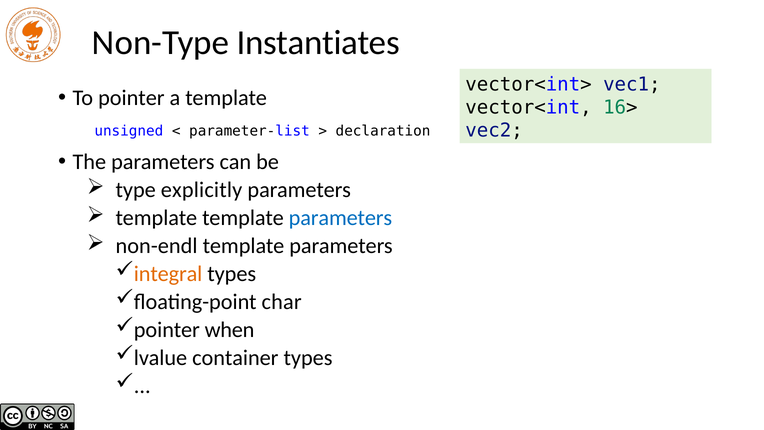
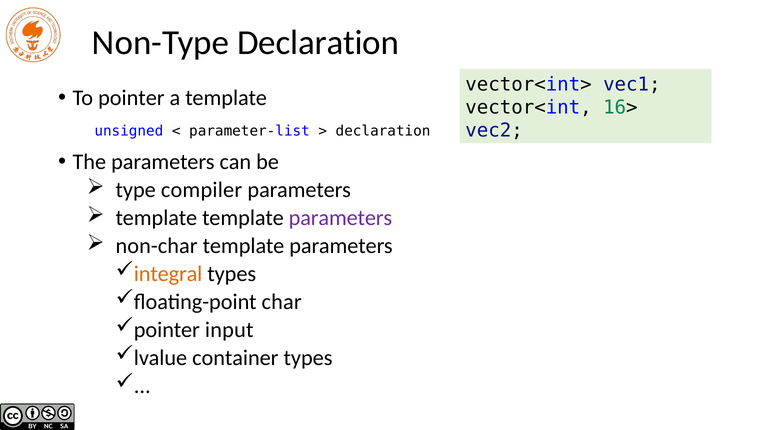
Non-Type Instantiates: Instantiates -> Declaration
explicitly: explicitly -> compiler
parameters at (340, 218) colour: blue -> purple
non-endl: non-endl -> non-char
when: when -> input
